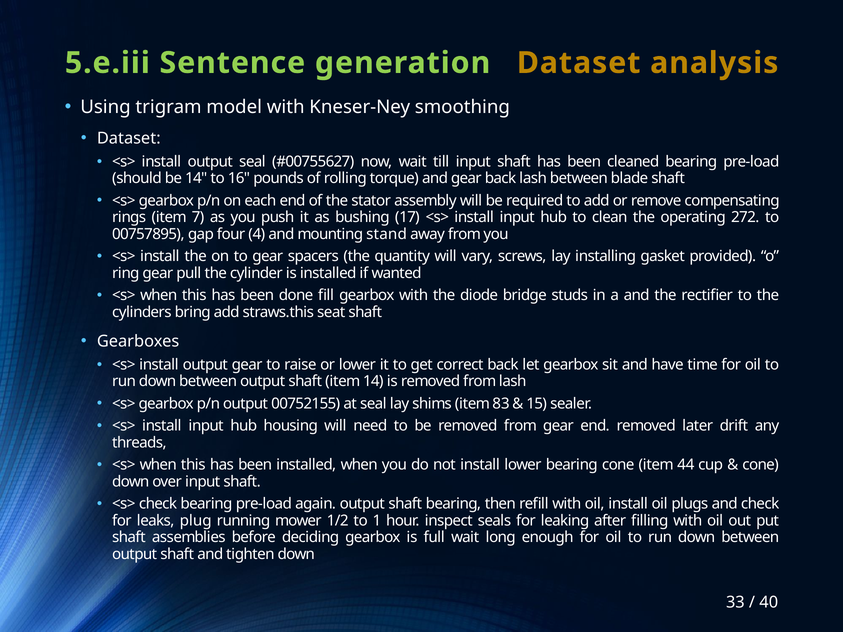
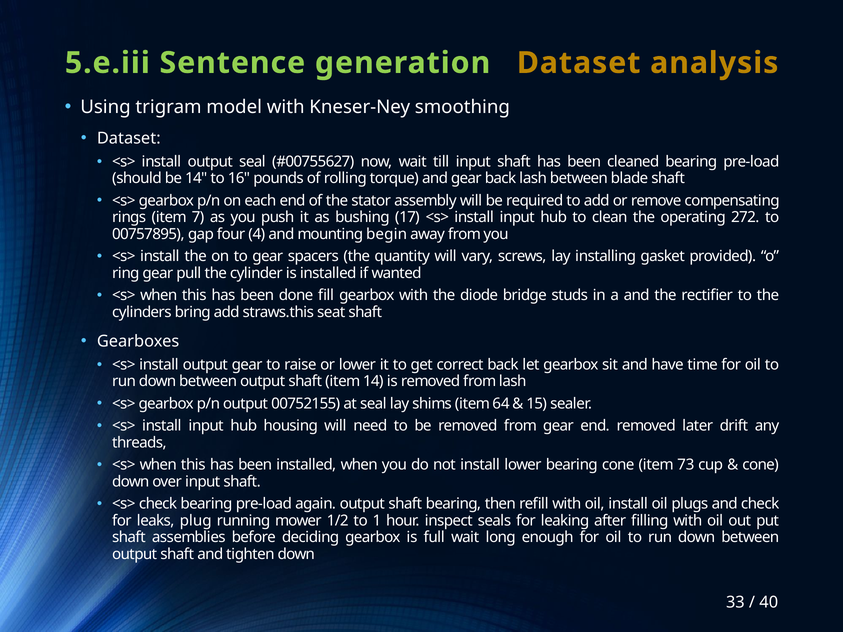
stand: stand -> begin
83: 83 -> 64
44: 44 -> 73
